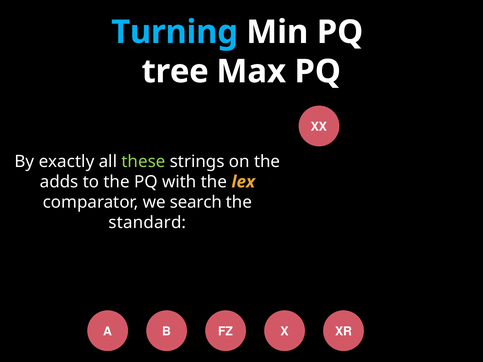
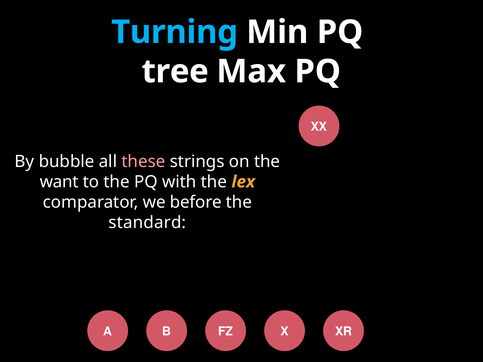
exactly: exactly -> bubble
these colour: light green -> pink
adds: adds -> want
search: search -> before
